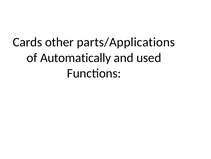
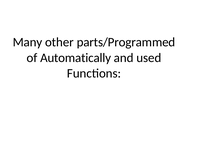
Cards: Cards -> Many
parts/Applications: parts/Applications -> parts/Programmed
